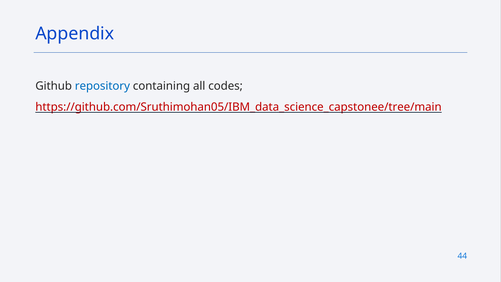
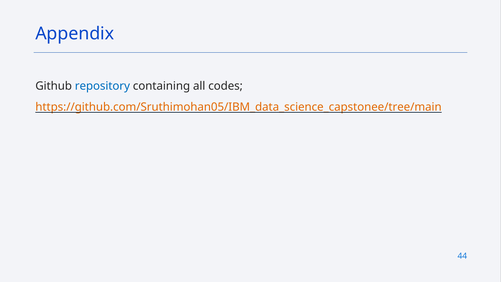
https://github.com/Sruthimohan05/IBM_data_science_capstonee/tree/main colour: red -> orange
